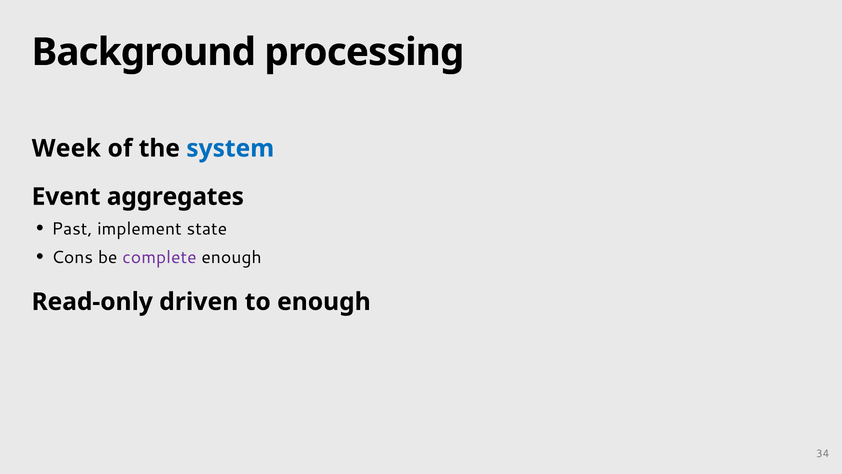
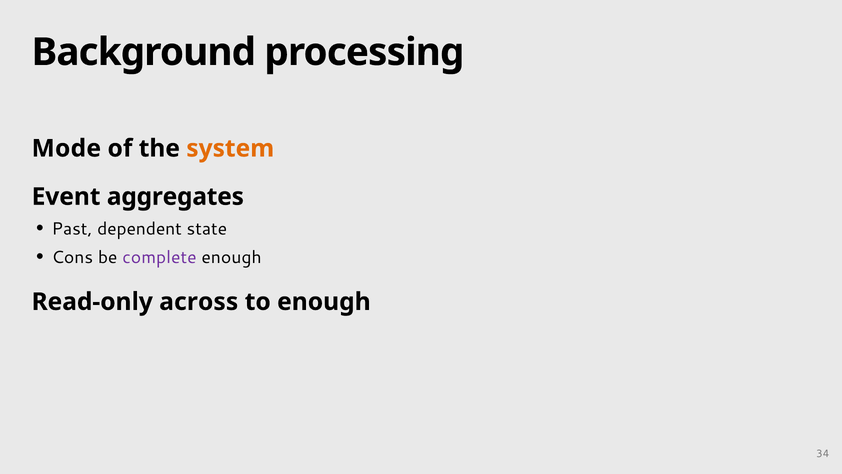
Week: Week -> Mode
system colour: blue -> orange
implement: implement -> dependent
driven: driven -> across
